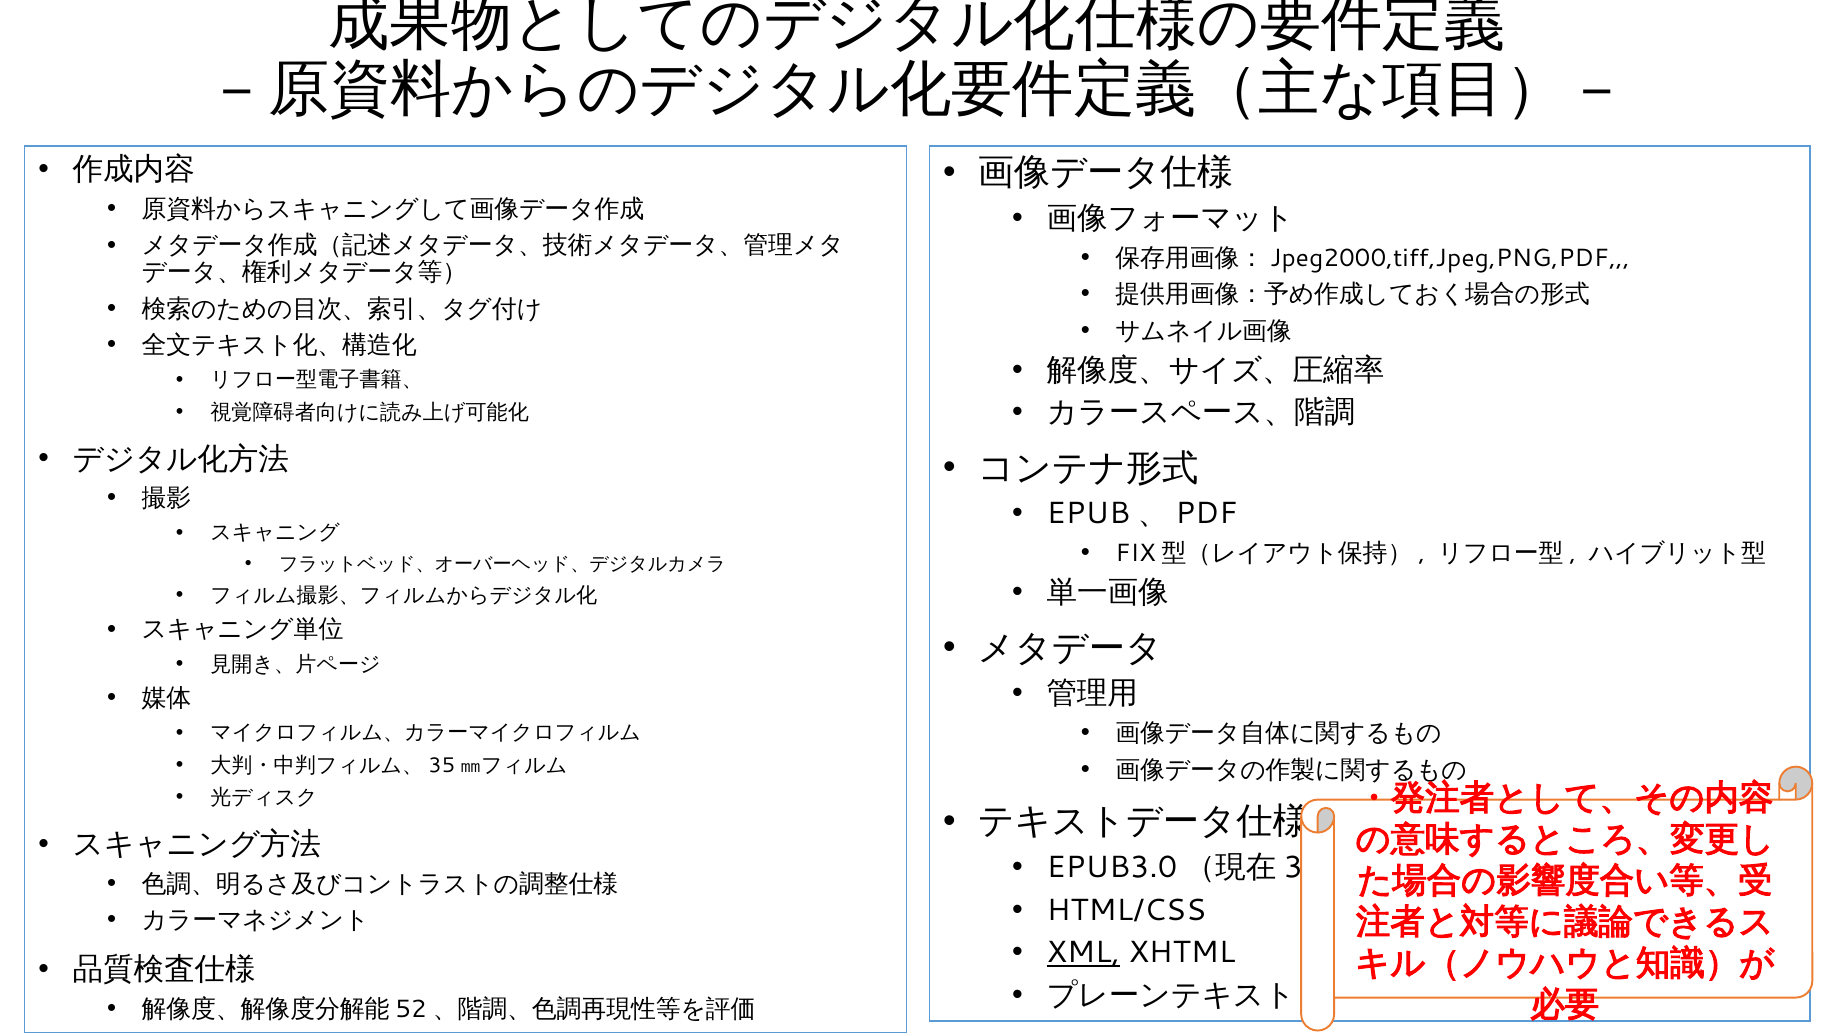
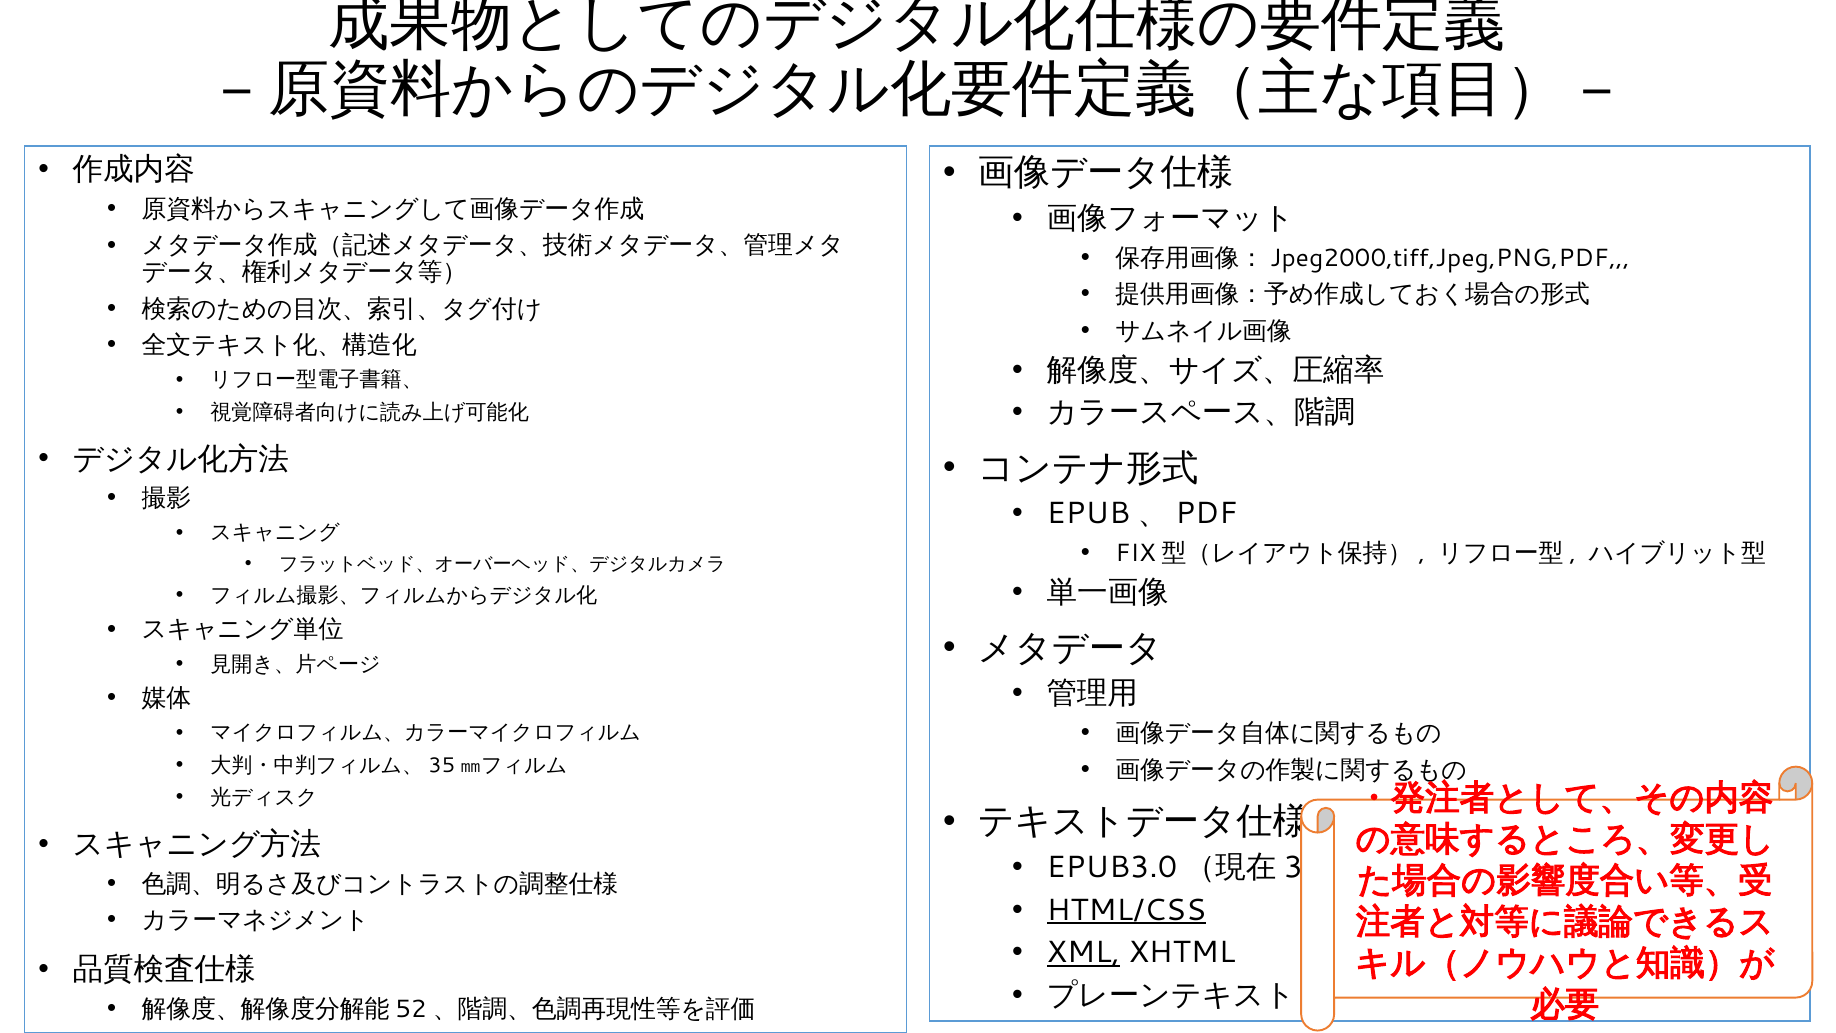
HTML/CSS underline: none -> present
